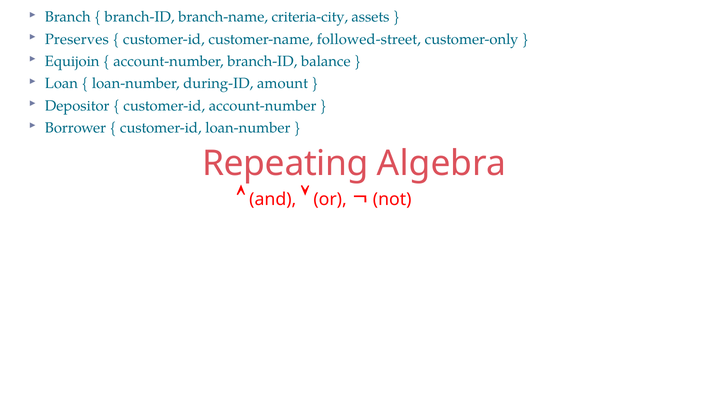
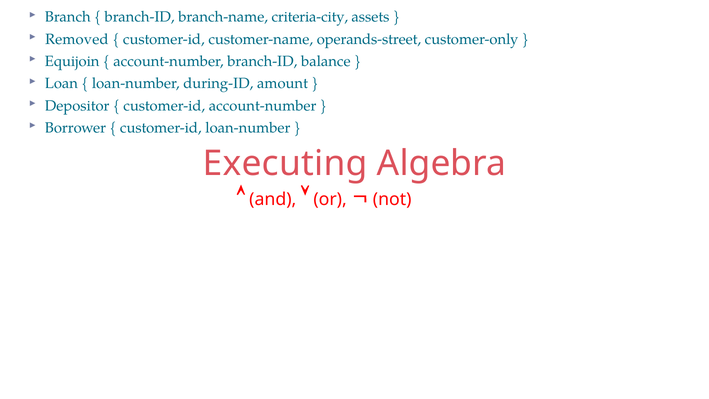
Preserves: Preserves -> Removed
followed-street: followed-street -> operands-street
Repeating: Repeating -> Executing
